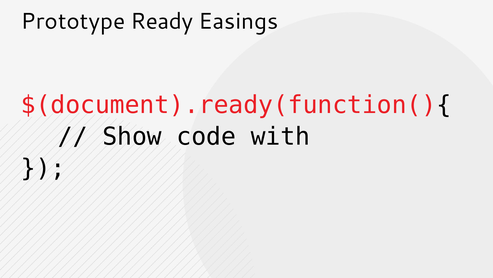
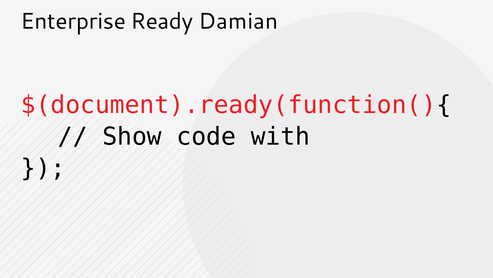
Prototype: Prototype -> Enterprise
Easings: Easings -> Damian
